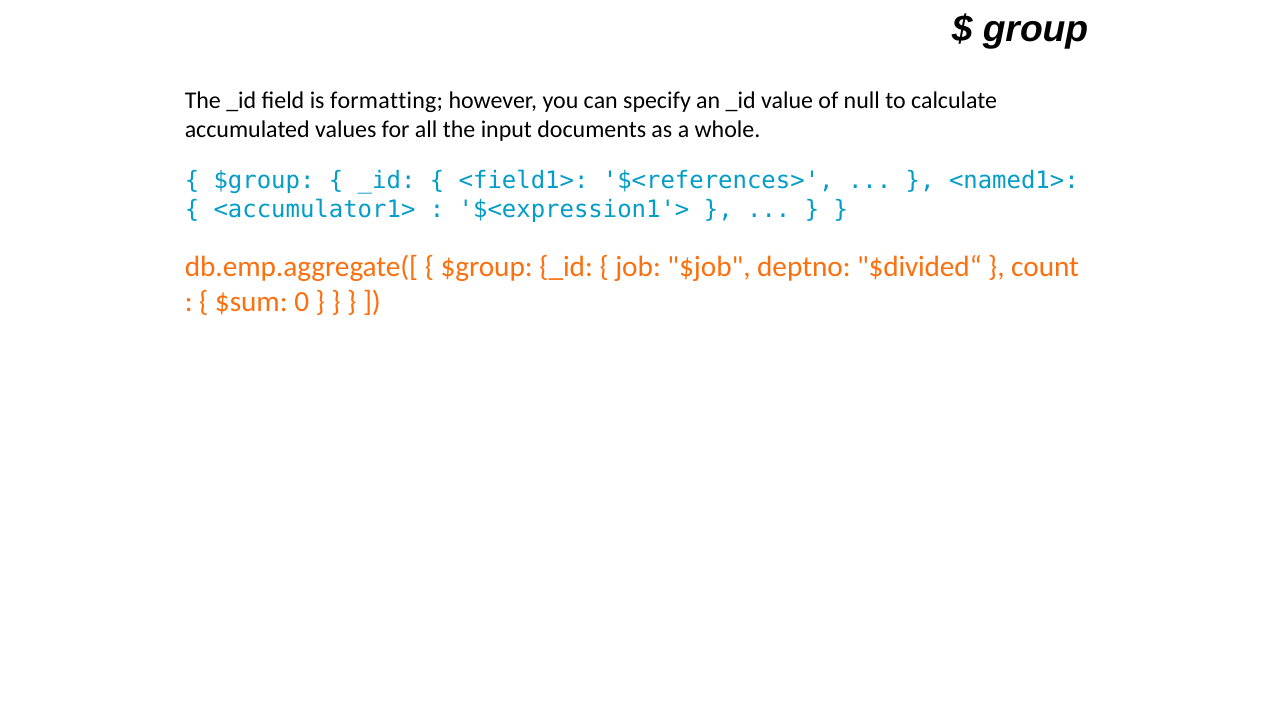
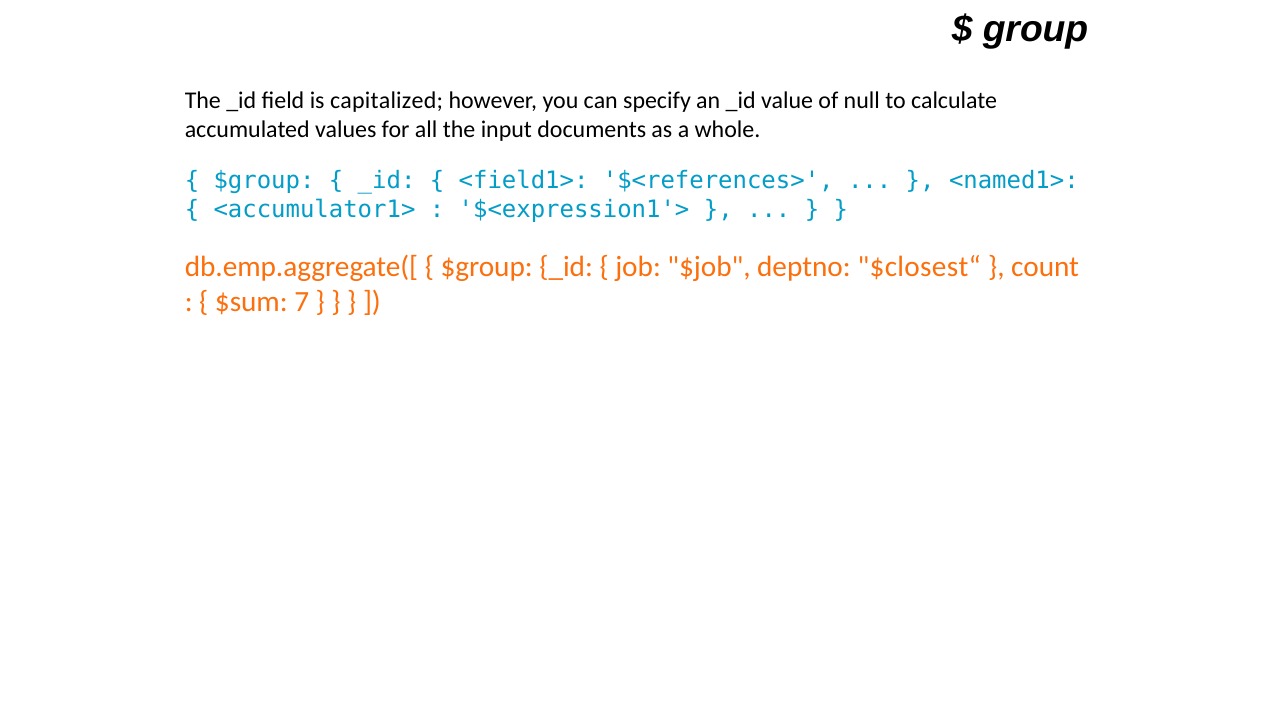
formatting: formatting -> capitalized
$divided“: $divided“ -> $closest“
0: 0 -> 7
